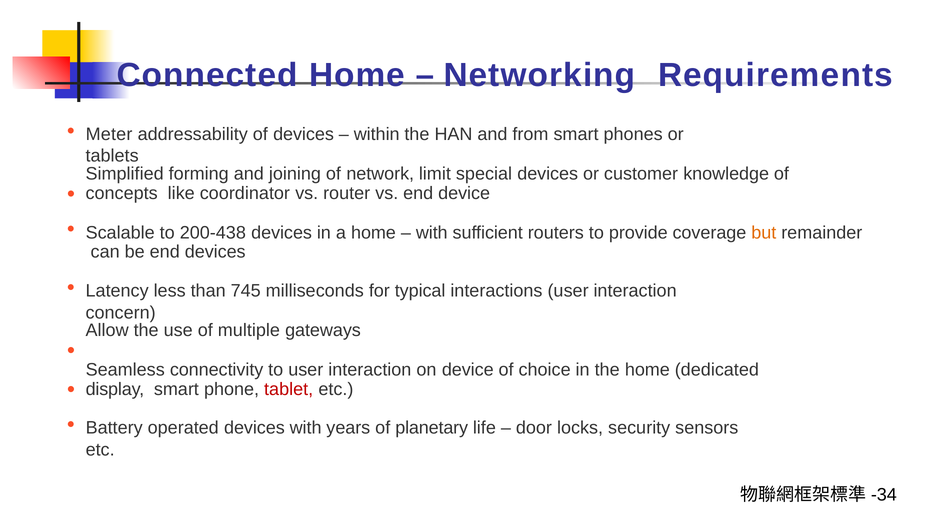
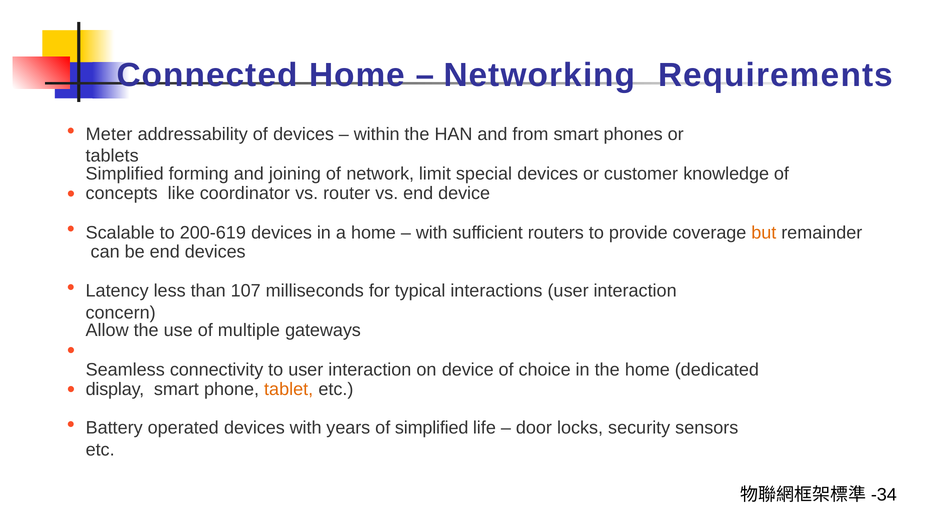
200-438: 200-438 -> 200-619
745: 745 -> 107
tablet colour: red -> orange
of planetary: planetary -> simplified
